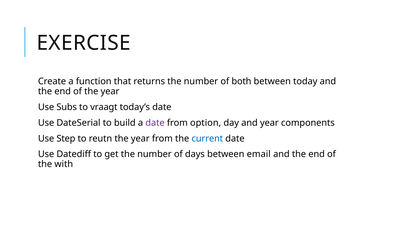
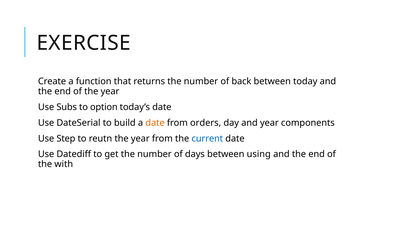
both: both -> back
vraagt: vraagt -> option
date at (155, 122) colour: purple -> orange
option: option -> orders
email: email -> using
